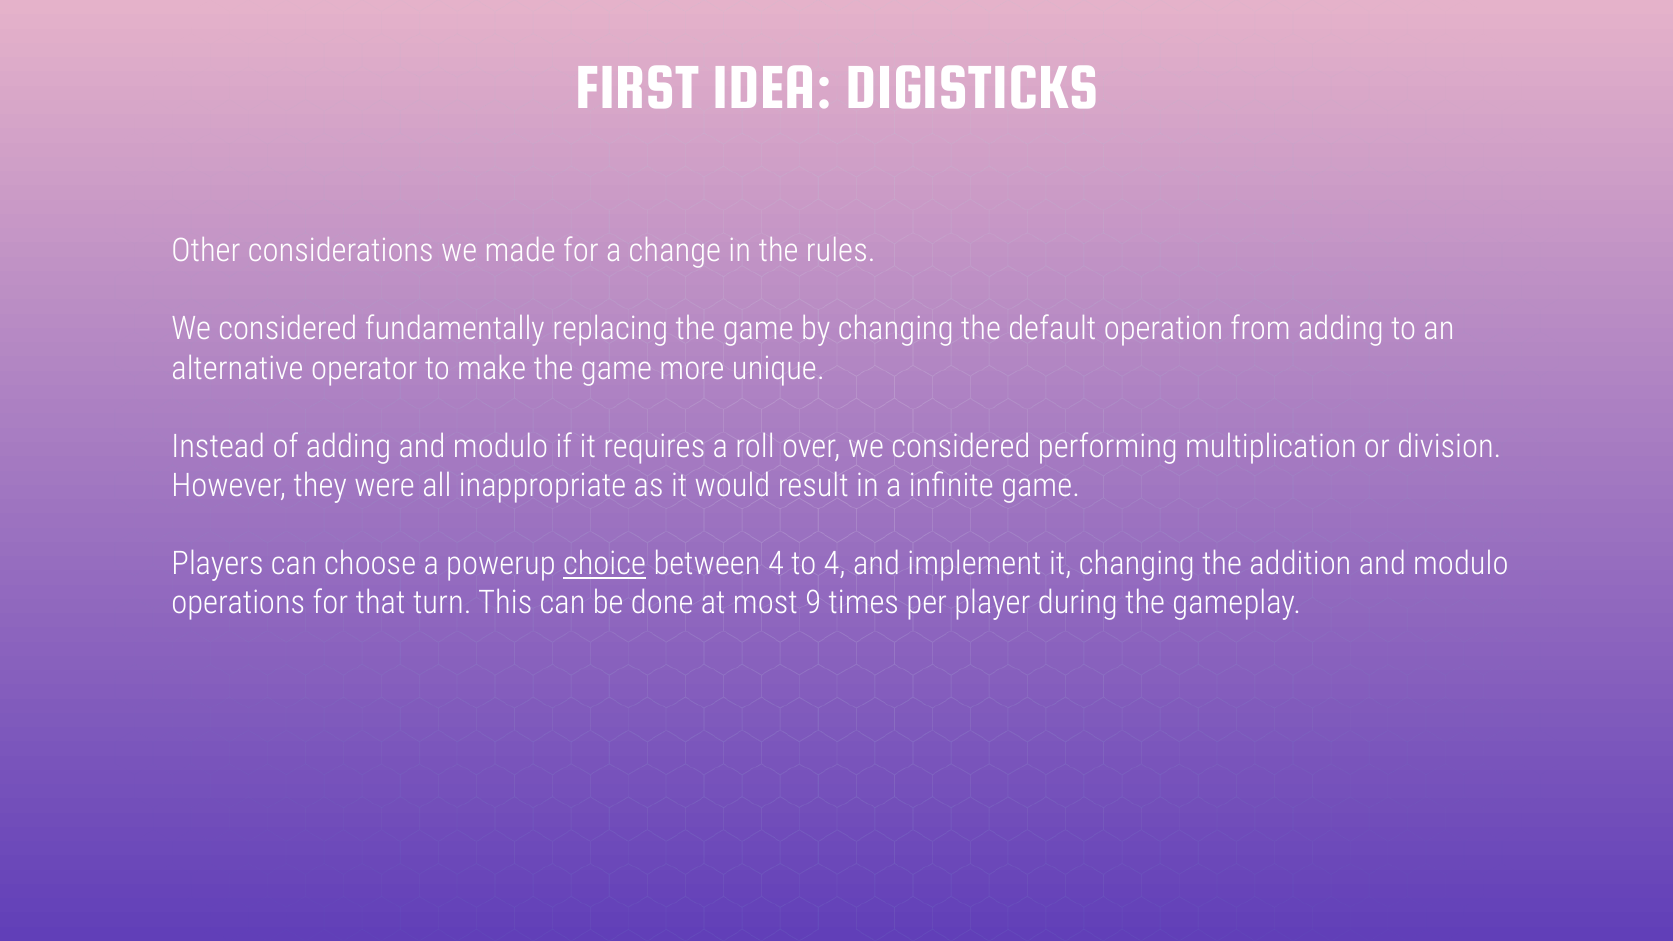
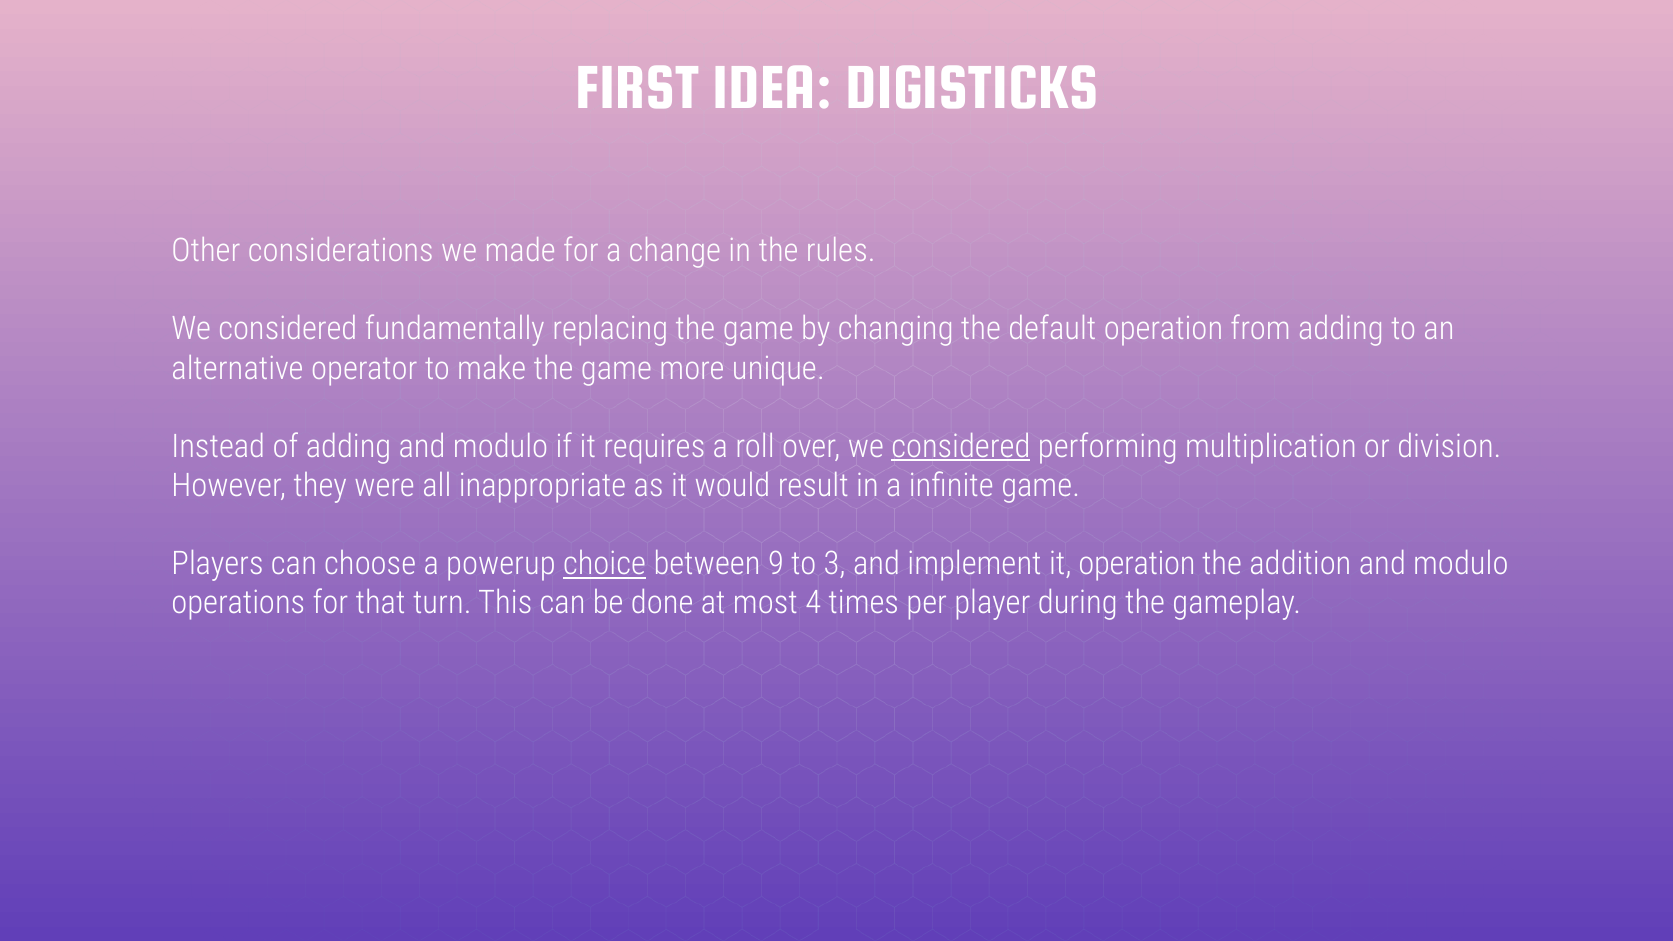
considered at (961, 446) underline: none -> present
between 4: 4 -> 9
to 4: 4 -> 3
it changing: changing -> operation
9: 9 -> 4
